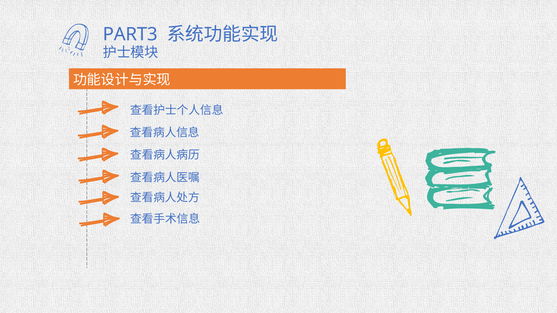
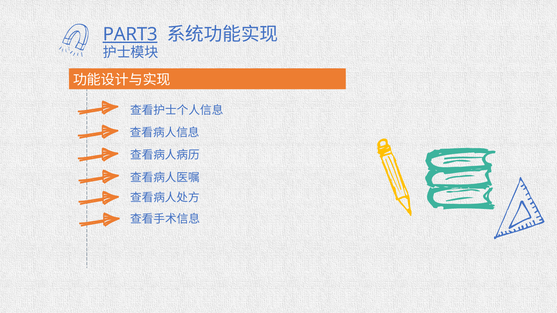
PART3 underline: none -> present
